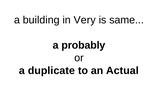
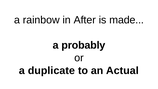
building: building -> rainbow
Very: Very -> After
same: same -> made
